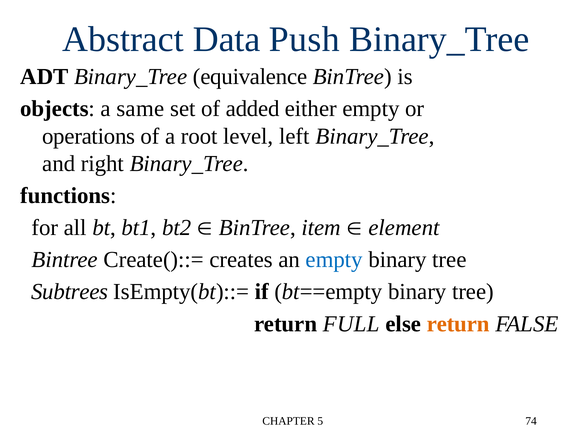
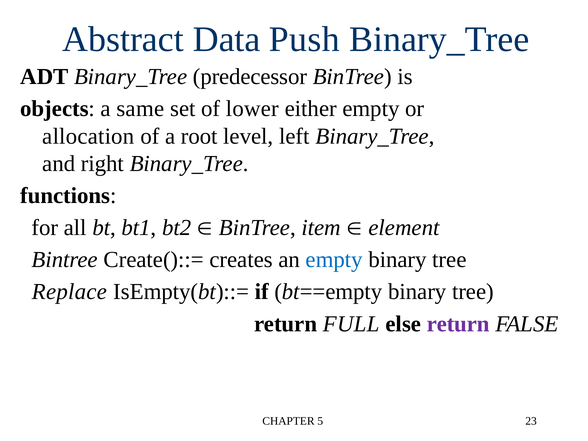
equivalence: equivalence -> predecessor
added: added -> lower
operations: operations -> allocation
Subtrees: Subtrees -> Replace
return at (458, 324) colour: orange -> purple
74: 74 -> 23
